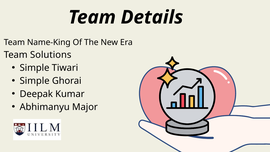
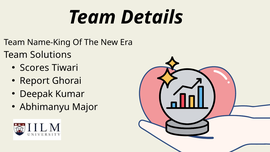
Simple at (35, 68): Simple -> Scores
Simple at (35, 81): Simple -> Report
